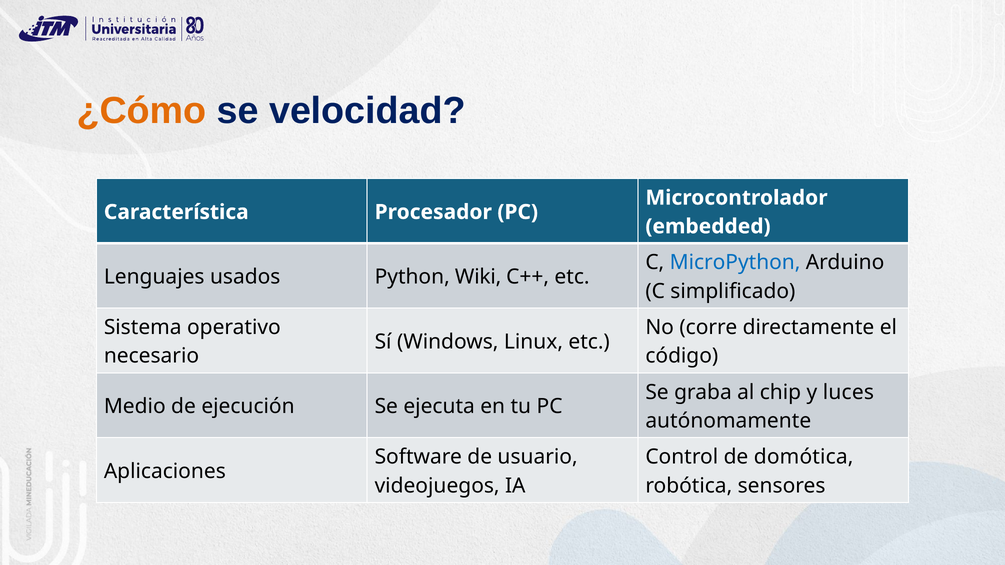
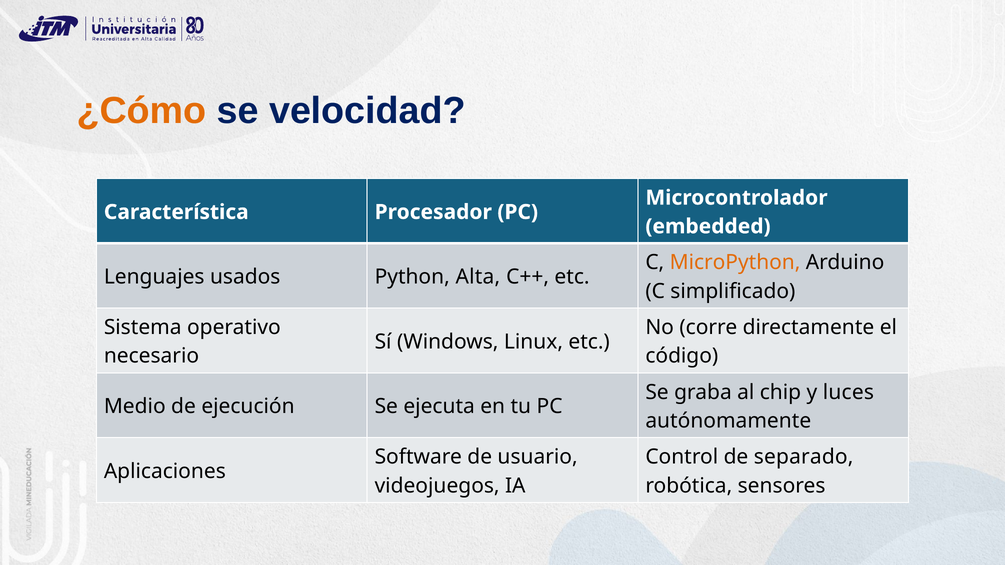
MicroPython colour: blue -> orange
Wiki: Wiki -> Alta
domótica: domótica -> separado
